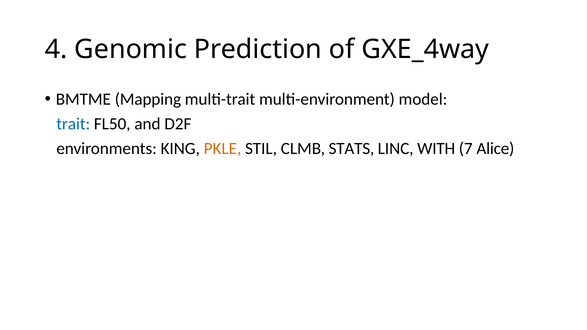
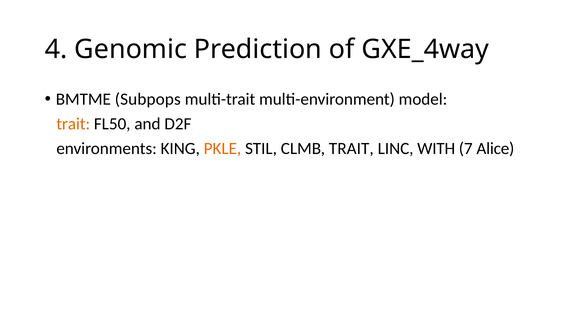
Mapping: Mapping -> Subpops
trait at (73, 124) colour: blue -> orange
CLMB STATS: STATS -> TRAIT
